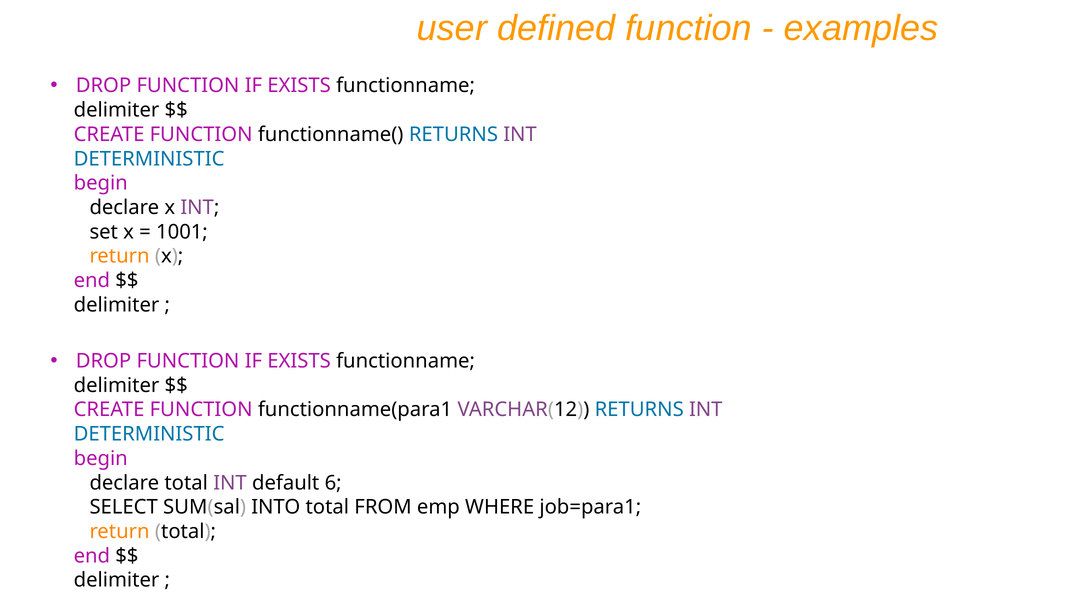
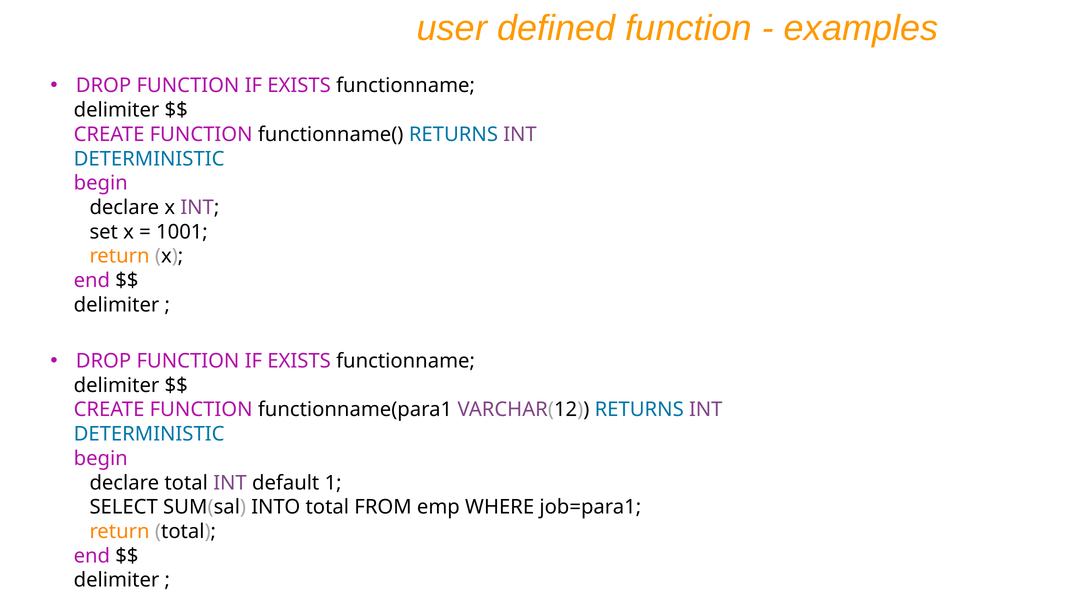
6: 6 -> 1
